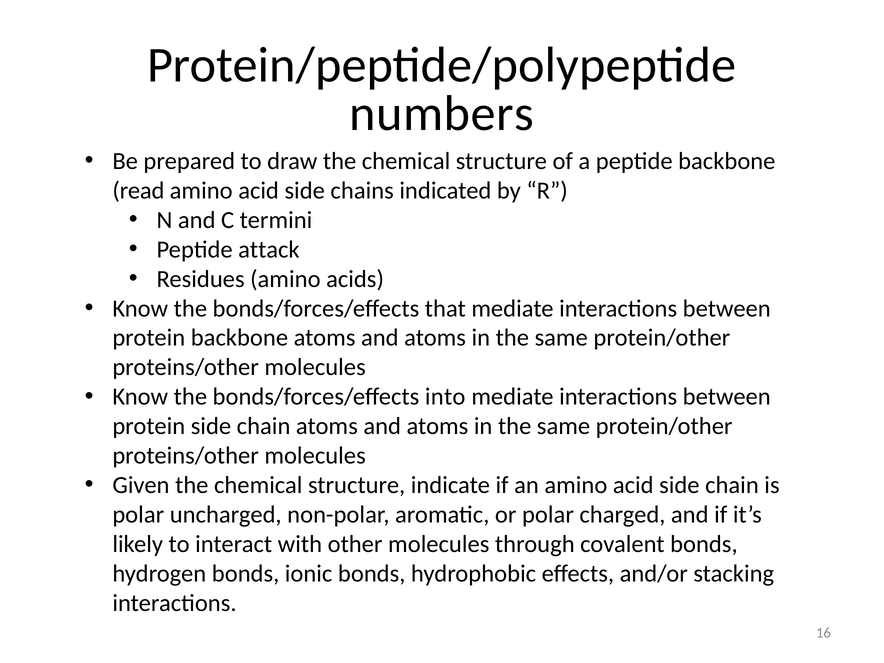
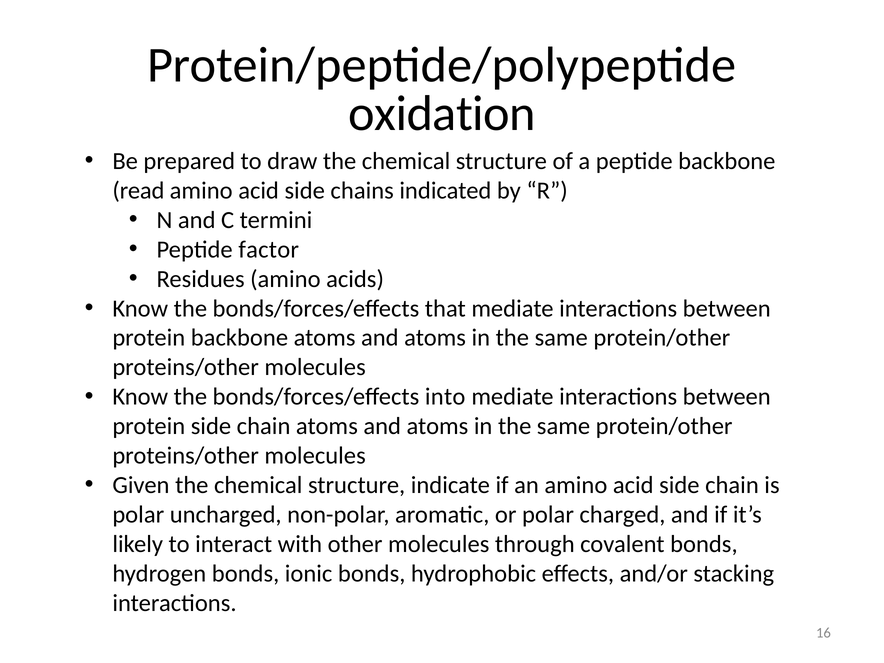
numbers: numbers -> oxidation
attack: attack -> factor
